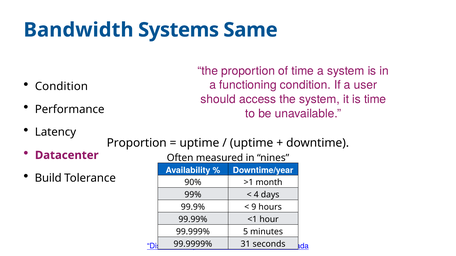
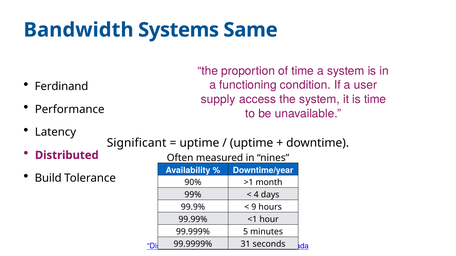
Condition at (61, 86): Condition -> Ferdinand
should: should -> supply
Proportion at (137, 143): Proportion -> Significant
Datacenter at (67, 155): Datacenter -> Distributed
